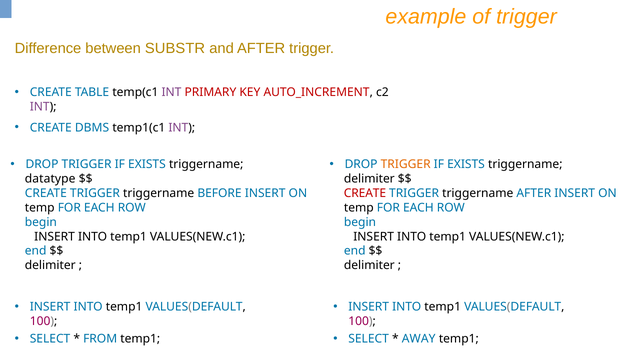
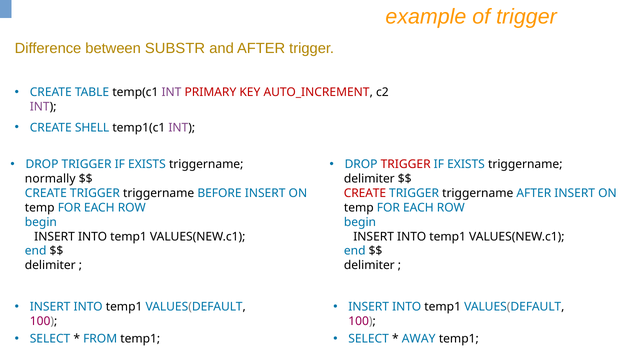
DBMS: DBMS -> SHELL
TRIGGER at (406, 164) colour: orange -> red
datatype: datatype -> normally
